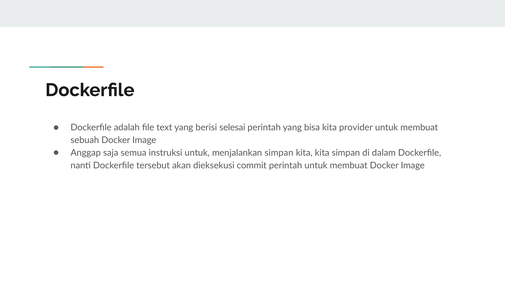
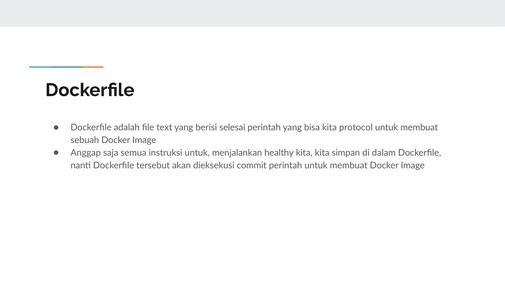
provider: provider -> protocol
menjalankan simpan: simpan -> healthy
